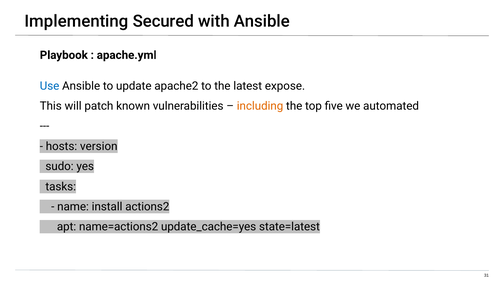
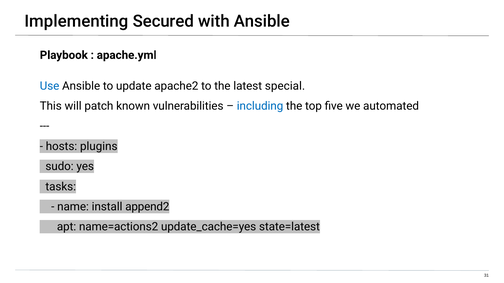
expose: expose -> special
including colour: orange -> blue
version: version -> plugins
actions2: actions2 -> append2
